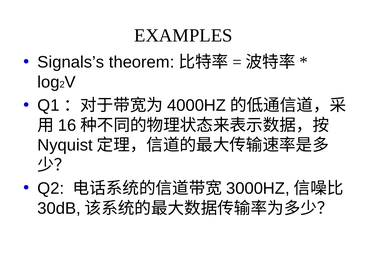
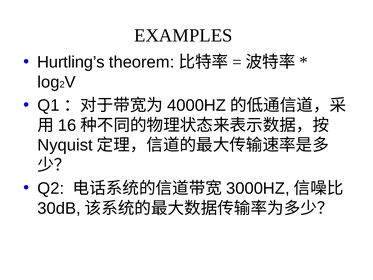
Signals’s: Signals’s -> Hurtling’s
